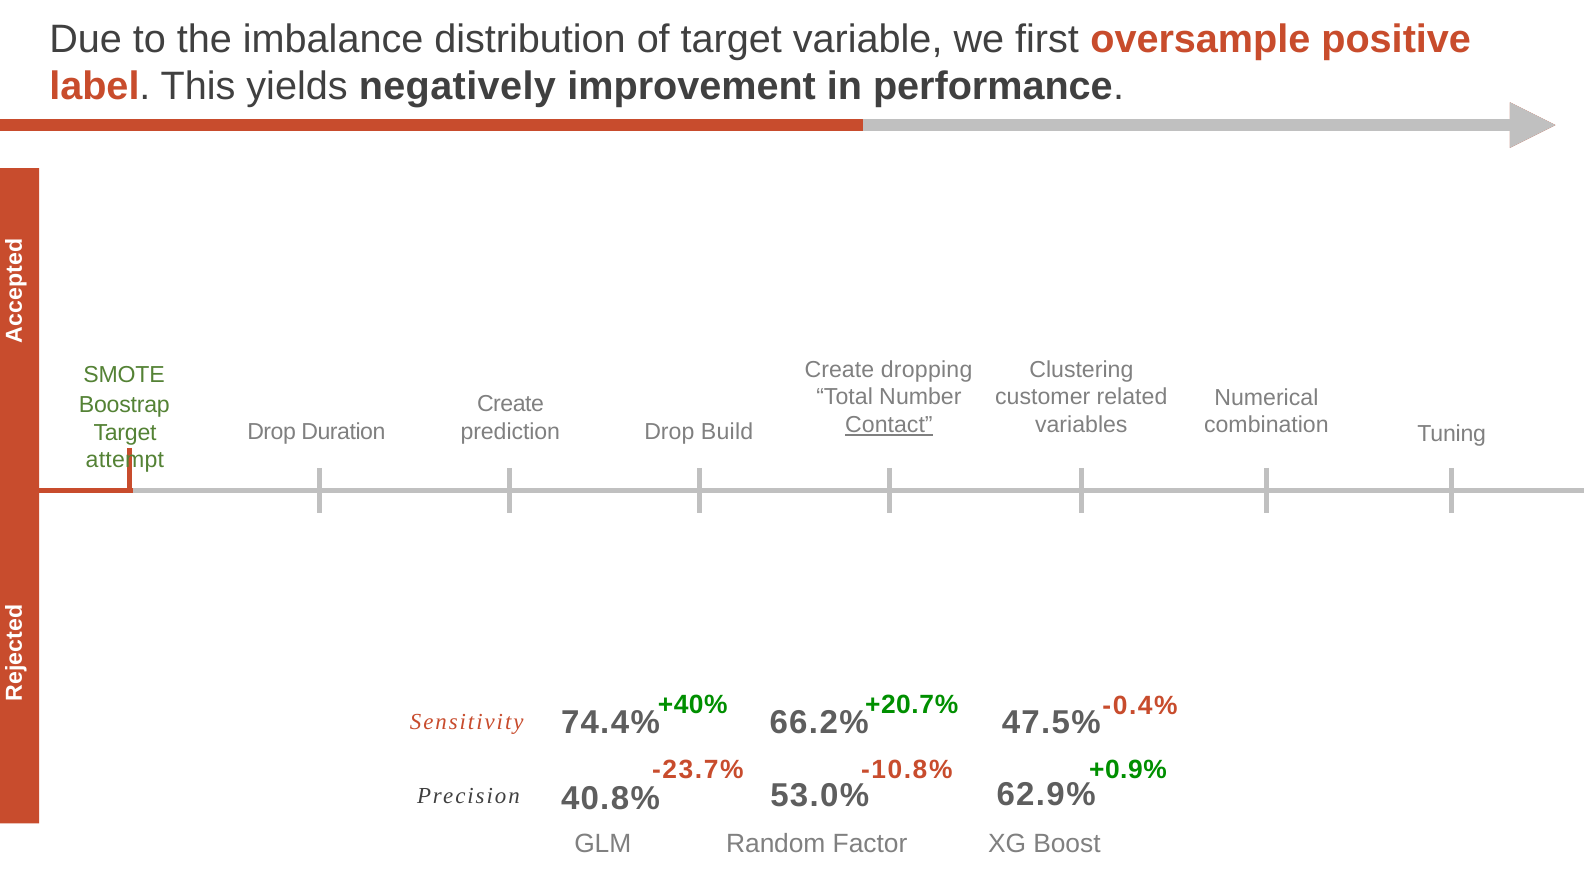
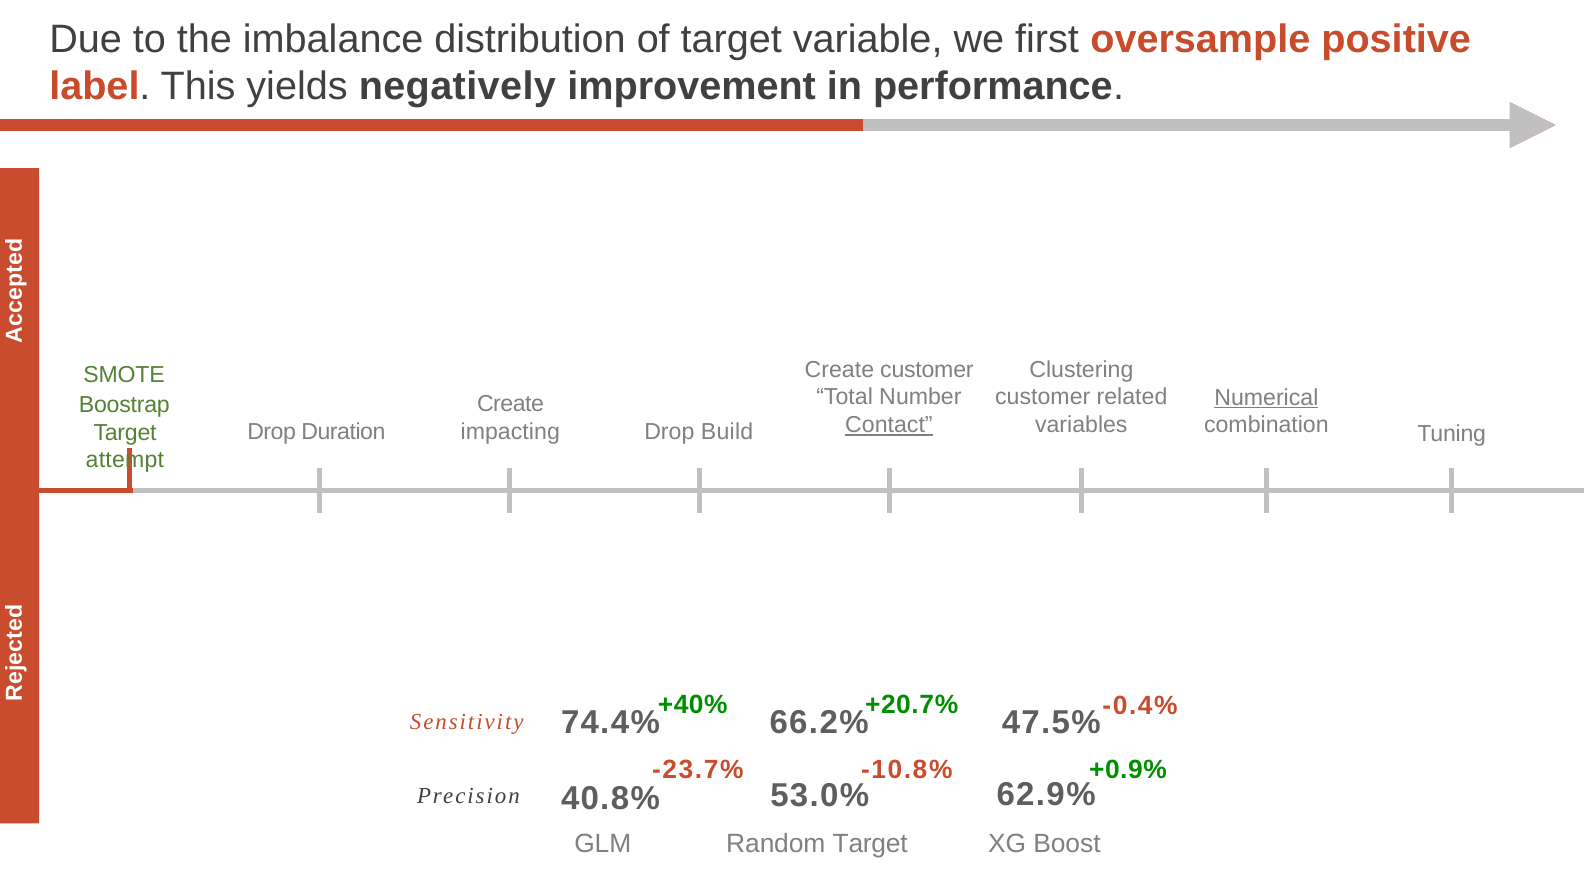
Create dropping: dropping -> customer
Numerical underline: none -> present
prediction: prediction -> impacting
Random Factor: Factor -> Target
